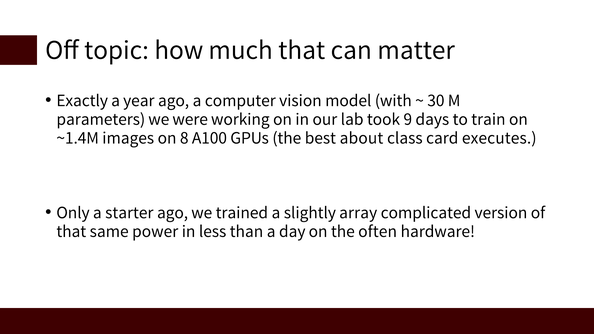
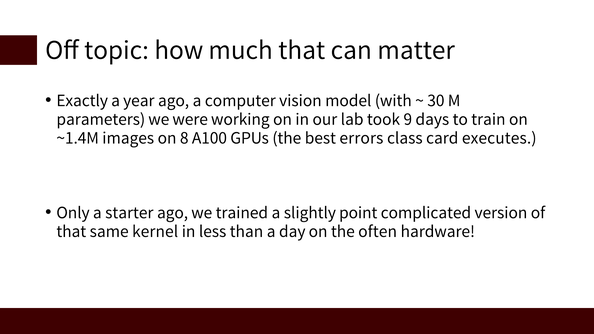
about: about -> errors
array: array -> point
power: power -> kernel
